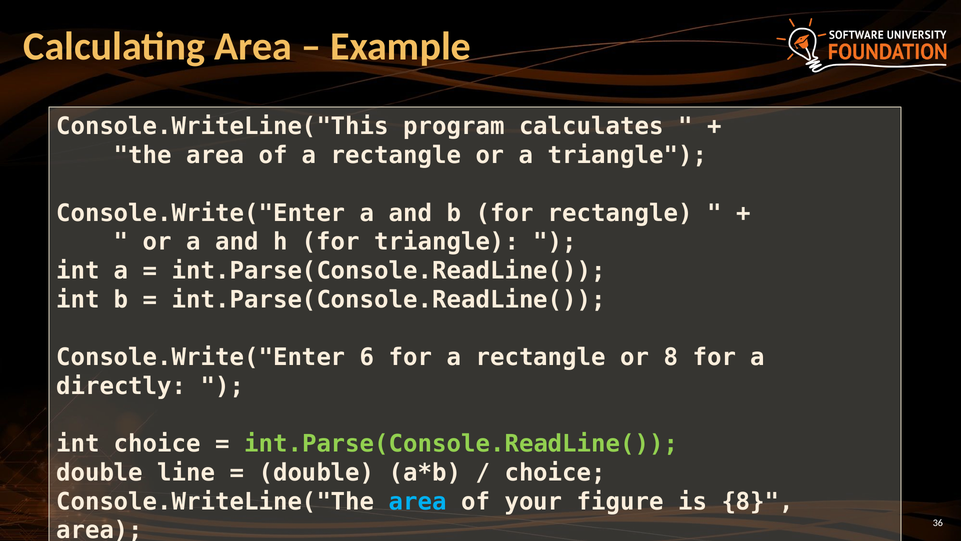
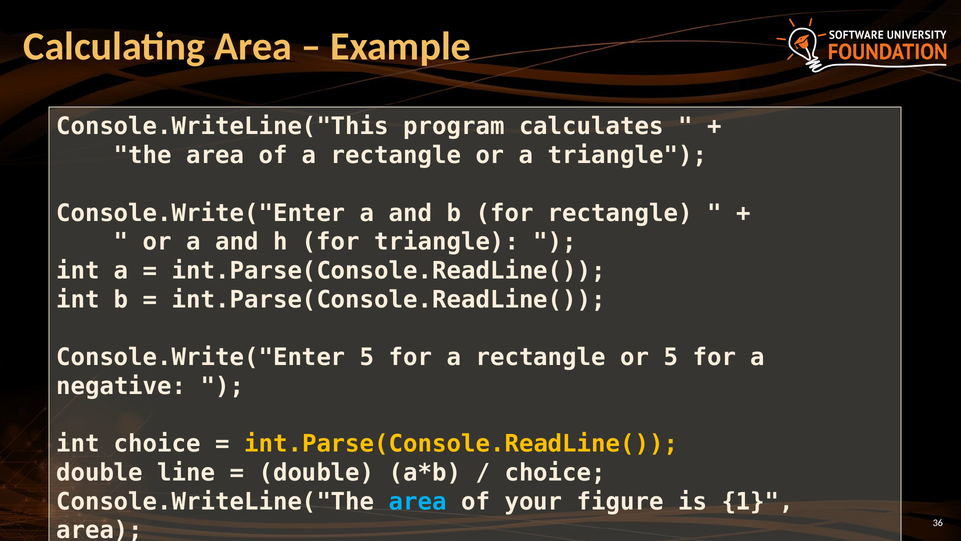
Console.Write("Enter 6: 6 -> 5
or 8: 8 -> 5
directly: directly -> negative
int.Parse(Console.ReadLine( at (461, 444) colour: light green -> yellow
is 8: 8 -> 1
